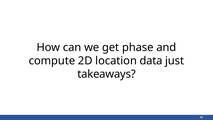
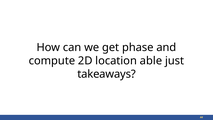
data: data -> able
